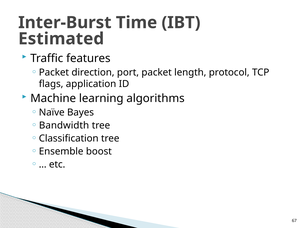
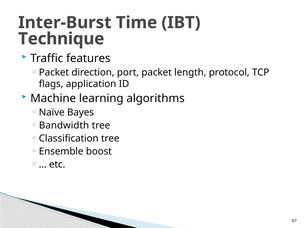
Estimated: Estimated -> Technique
